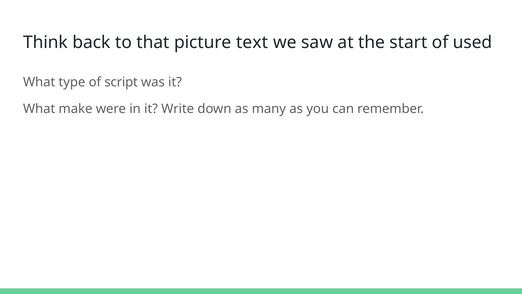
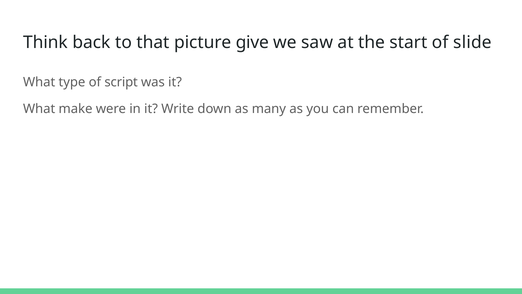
text: text -> give
used: used -> slide
